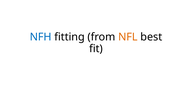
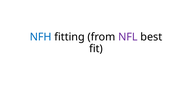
NFL colour: orange -> purple
